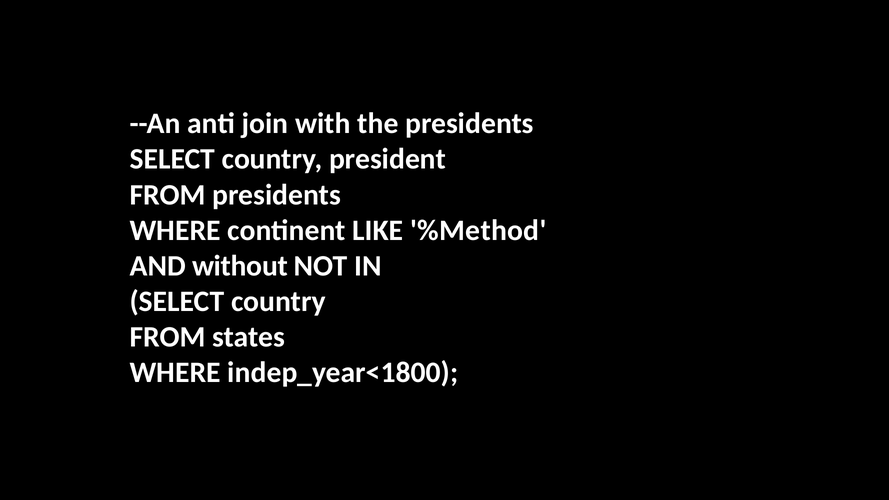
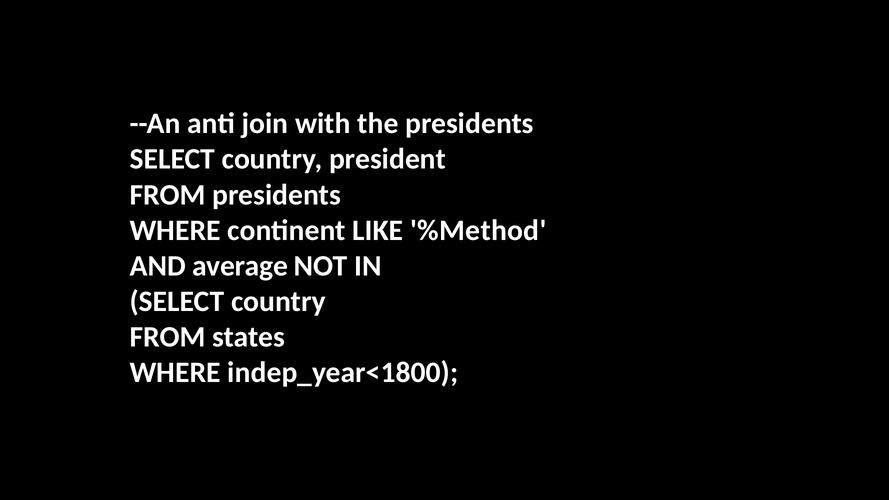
without: without -> average
